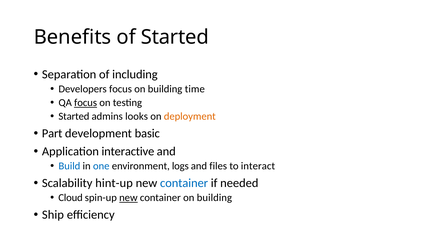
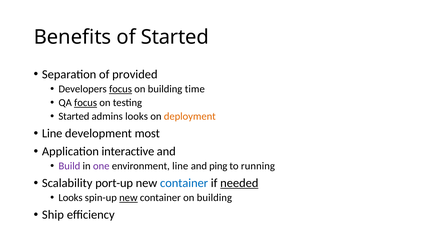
including: including -> provided
focus at (120, 89) underline: none -> present
Part at (52, 134): Part -> Line
basic: basic -> most
Build colour: blue -> purple
one colour: blue -> purple
environment logs: logs -> line
files: files -> ping
interact: interact -> running
hint-up: hint-up -> port-up
needed underline: none -> present
Cloud at (71, 198): Cloud -> Looks
